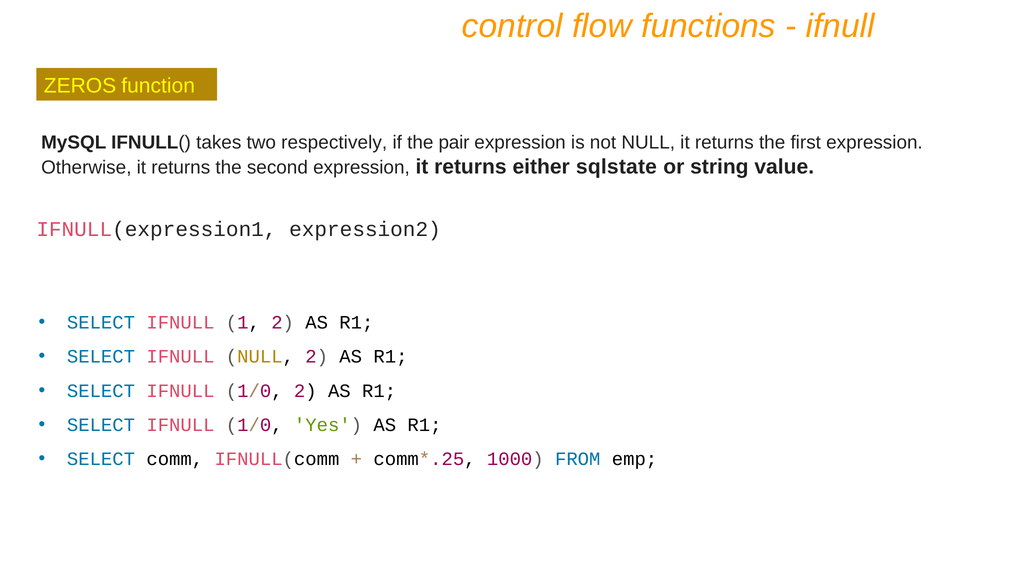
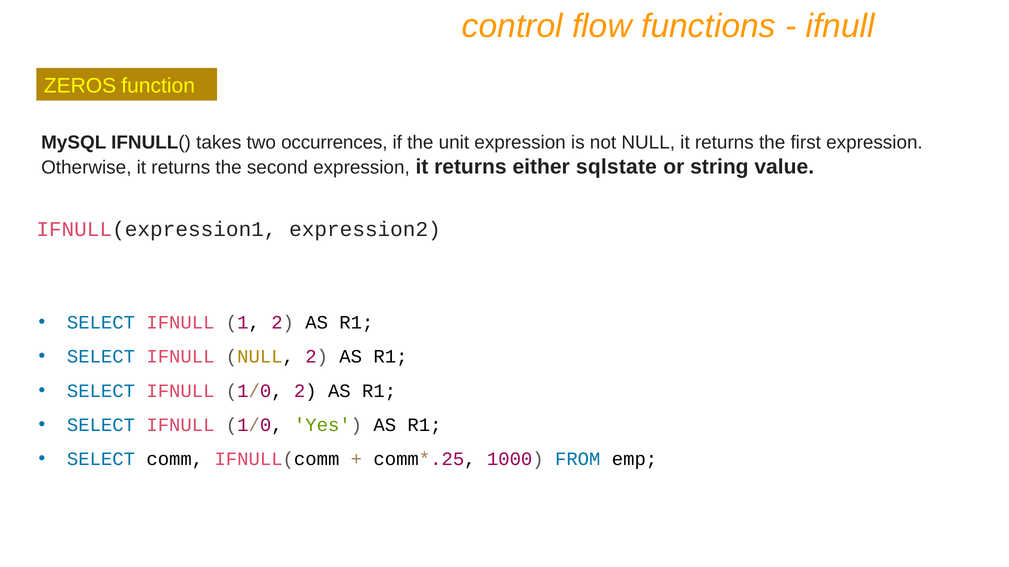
respectively: respectively -> occurrences
pair: pair -> unit
